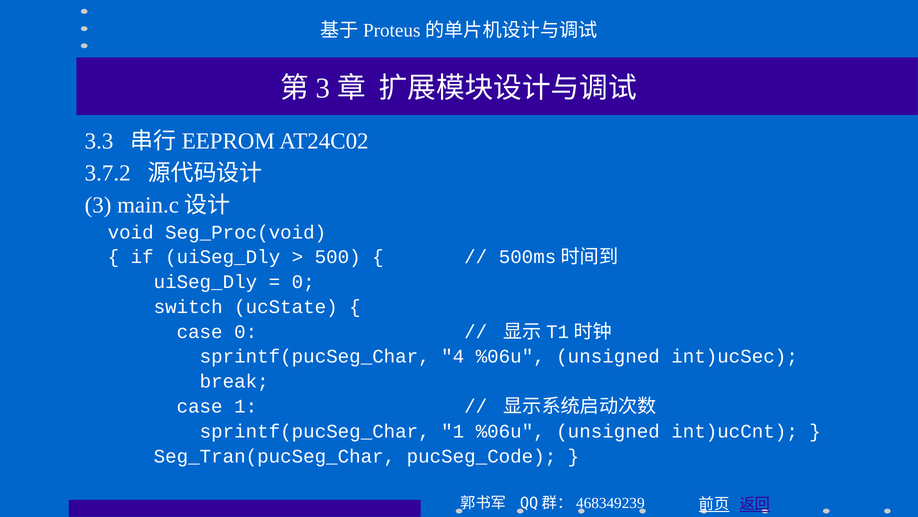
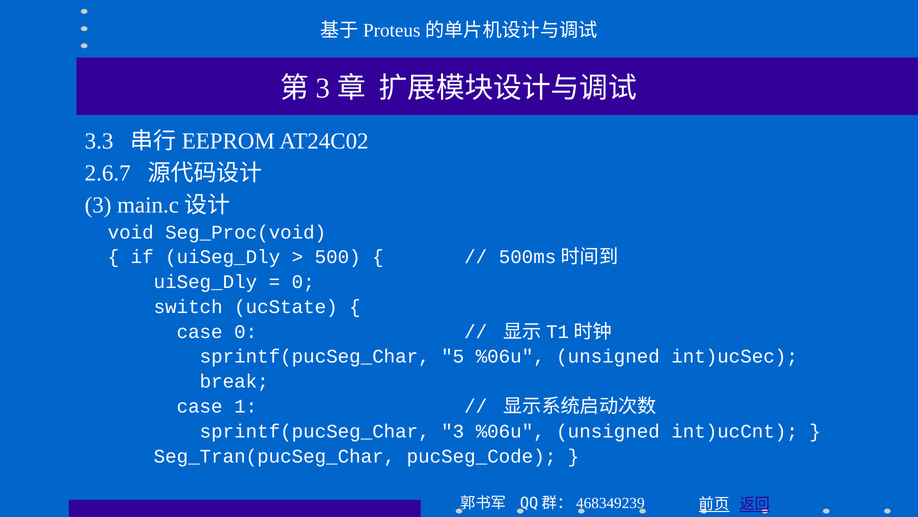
3.7.2: 3.7.2 -> 2.6.7
4: 4 -> 5
sprintf(pucSeg_Char 1: 1 -> 3
